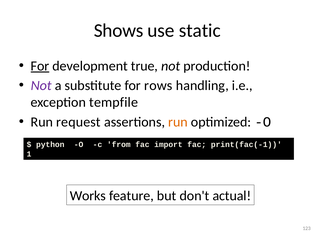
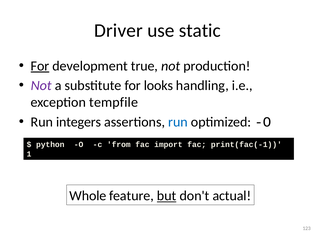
Shows: Shows -> Driver
rows: rows -> looks
request: request -> integers
run at (178, 122) colour: orange -> blue
Works: Works -> Whole
but underline: none -> present
